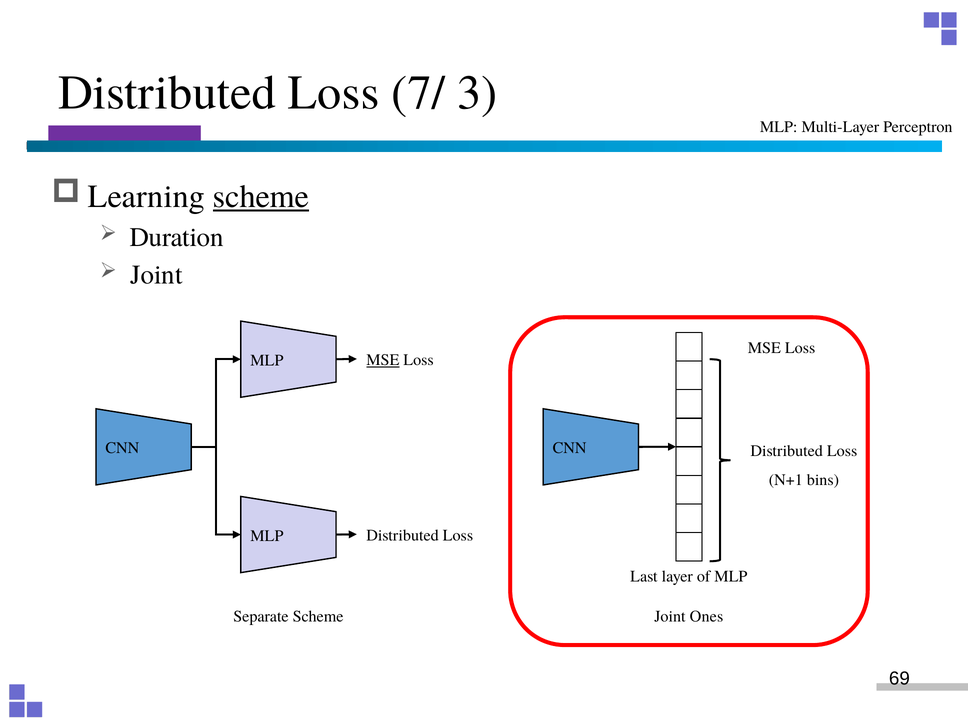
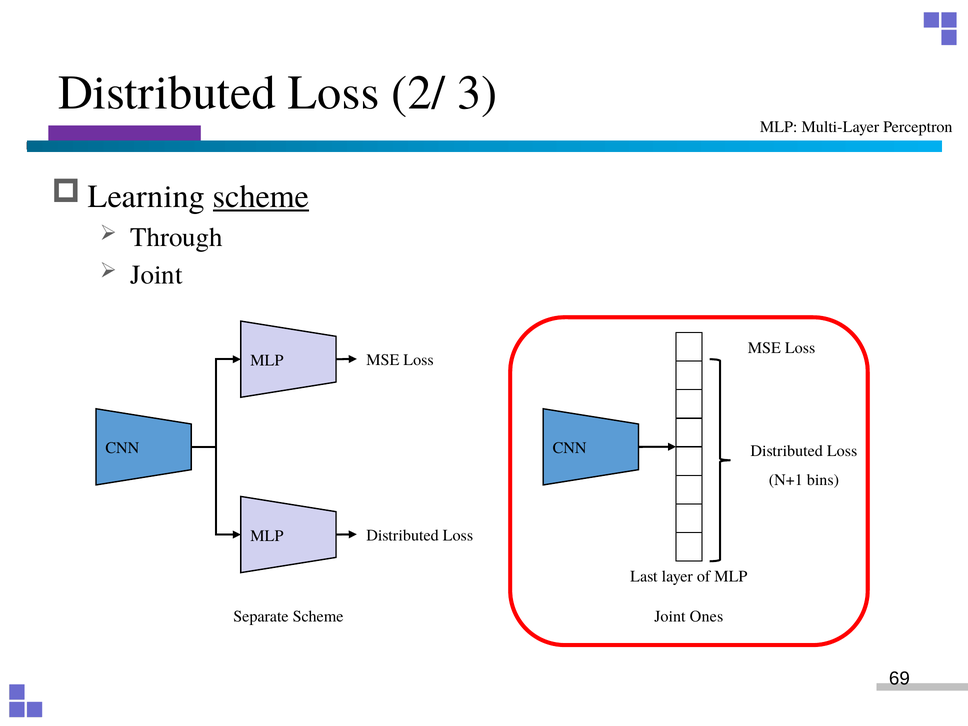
7/: 7/ -> 2/
Duration: Duration -> Through
MSE at (383, 360) underline: present -> none
